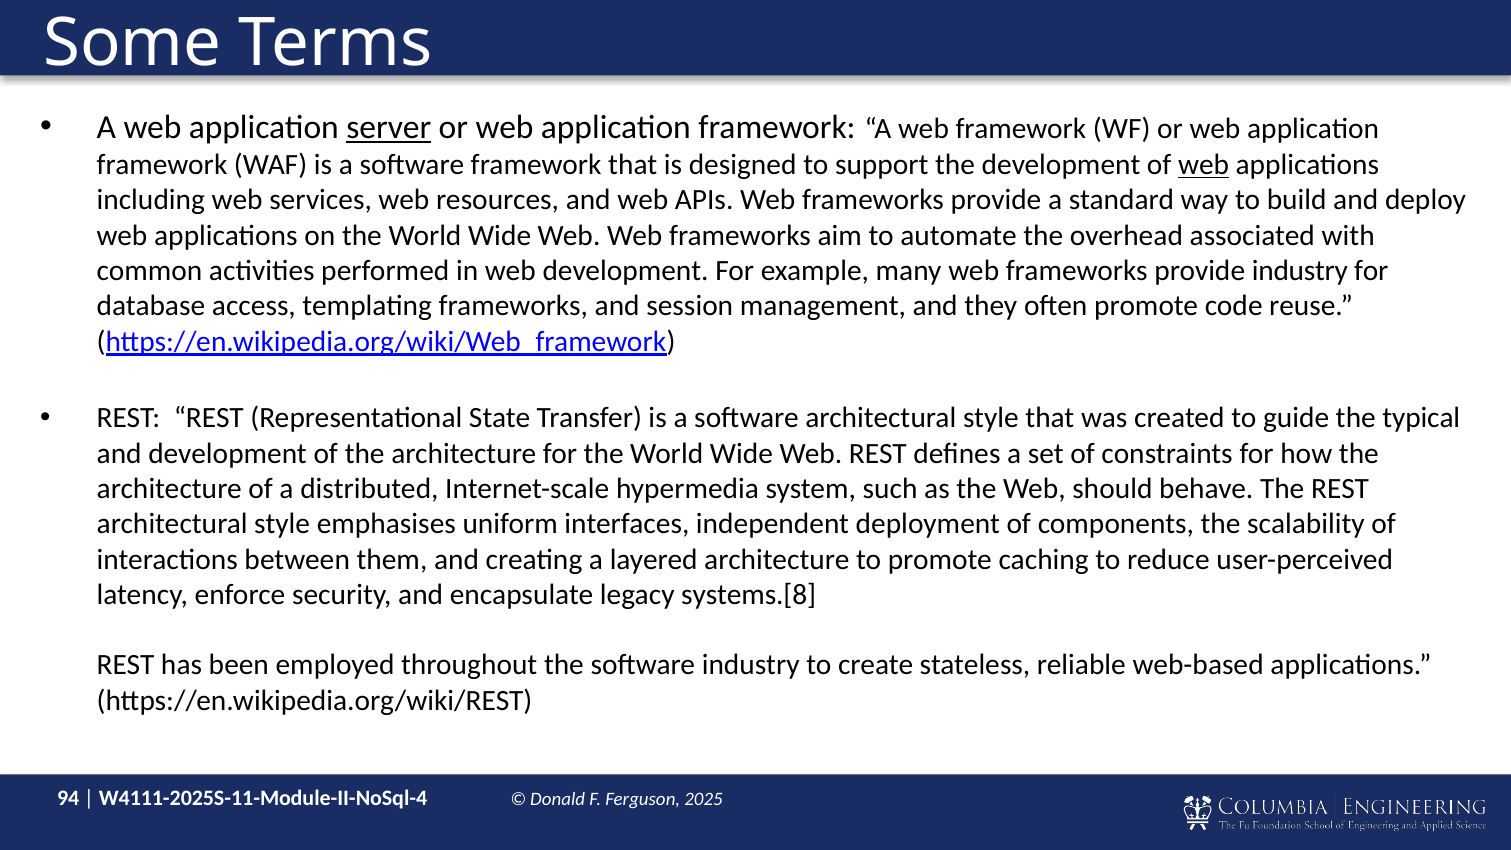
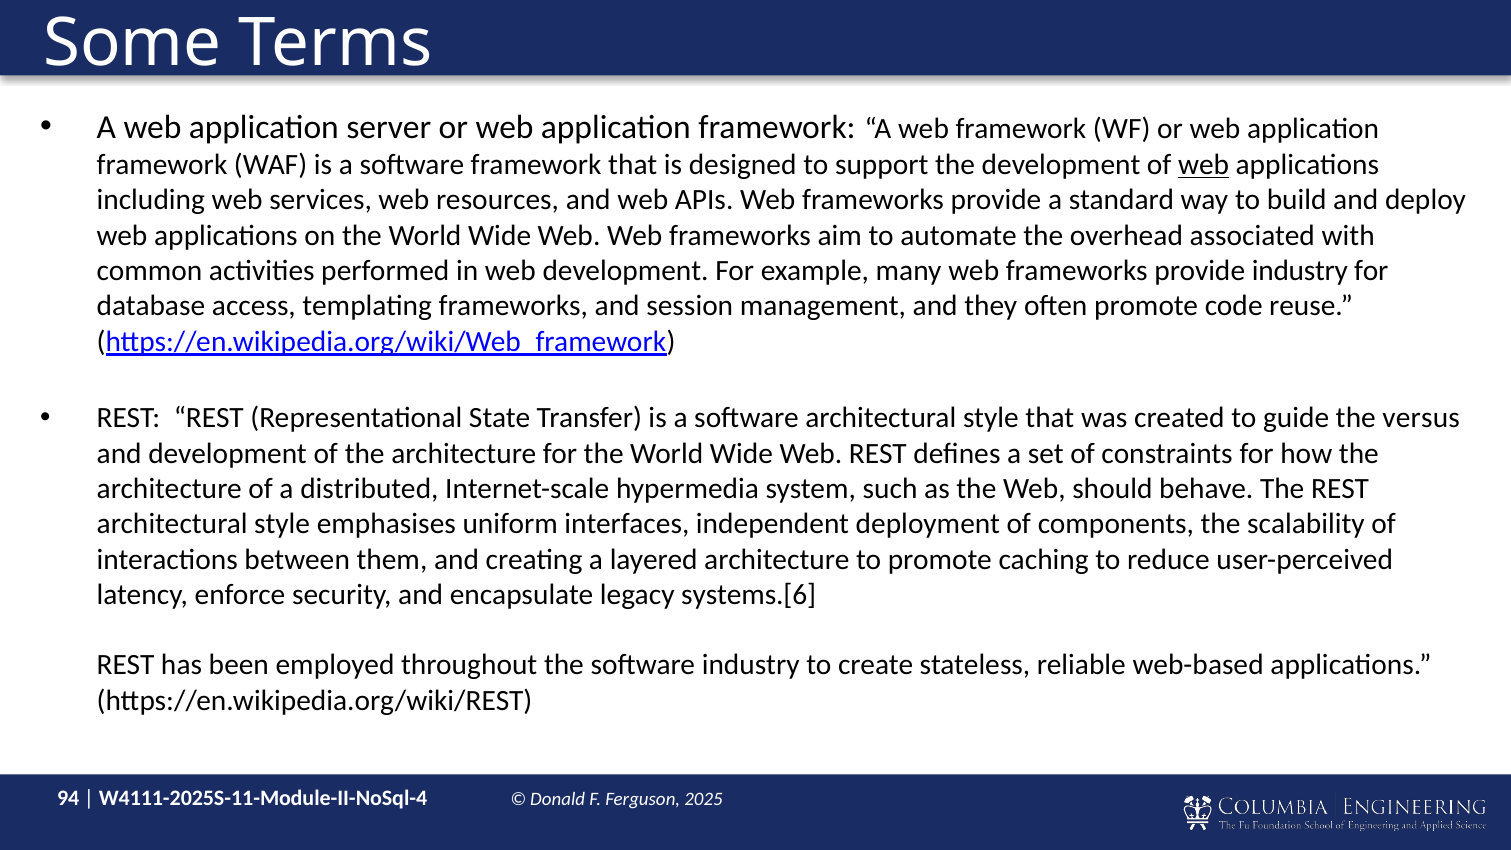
server underline: present -> none
typical: typical -> versus
systems.[8: systems.[8 -> systems.[6
